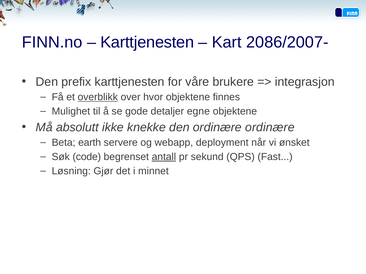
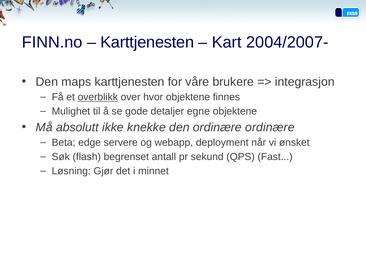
2086/2007-: 2086/2007- -> 2004/2007-
prefix: prefix -> maps
earth: earth -> edge
code: code -> flash
antall underline: present -> none
